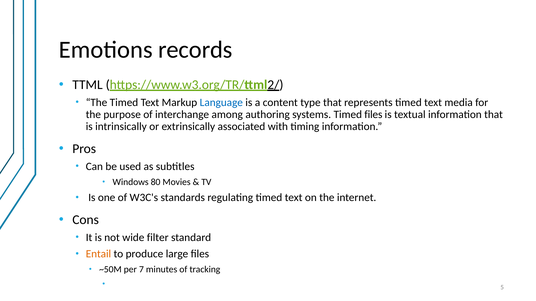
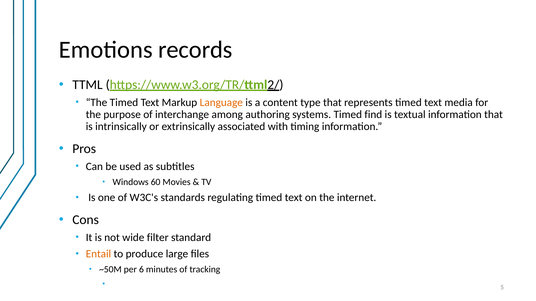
Language colour: blue -> orange
Timed files: files -> find
80: 80 -> 60
7: 7 -> 6
